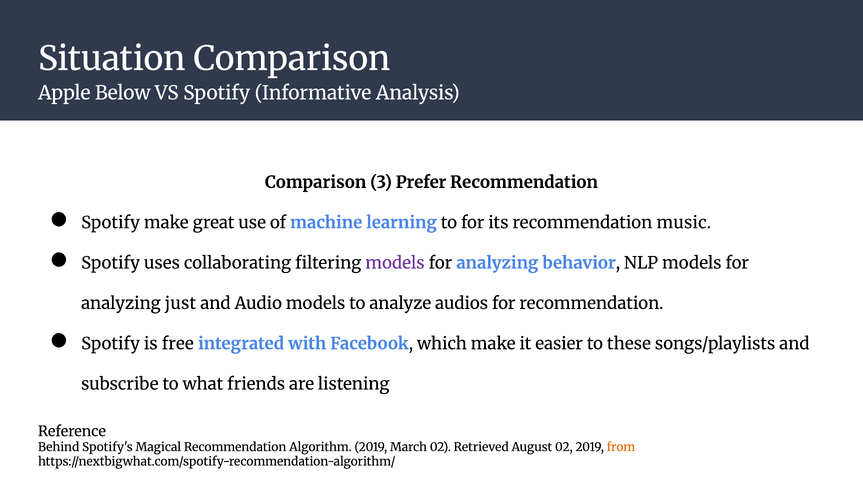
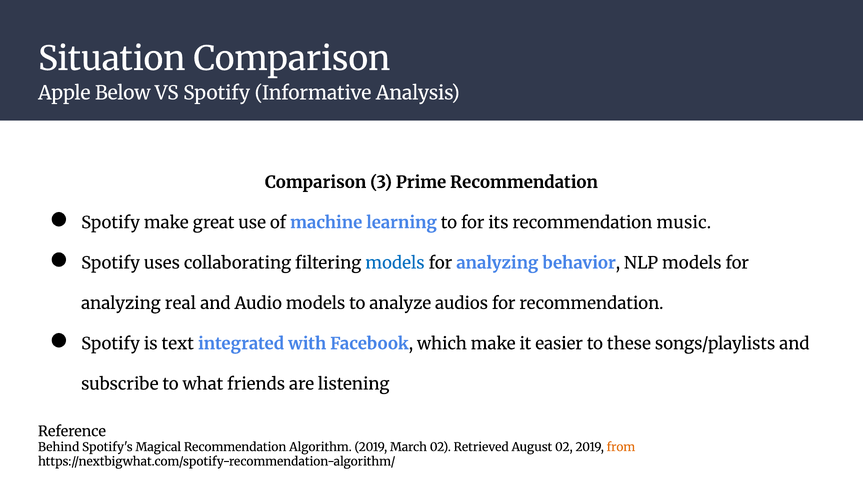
Prefer: Prefer -> Prime
models at (395, 263) colour: purple -> blue
just: just -> real
free: free -> text
